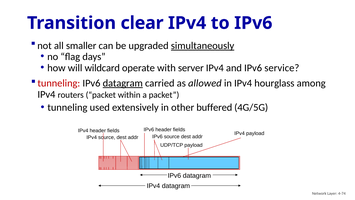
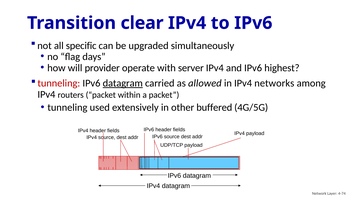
smaller: smaller -> specific
simultaneously underline: present -> none
wildcard: wildcard -> provider
service: service -> highest
hourglass: hourglass -> networks
